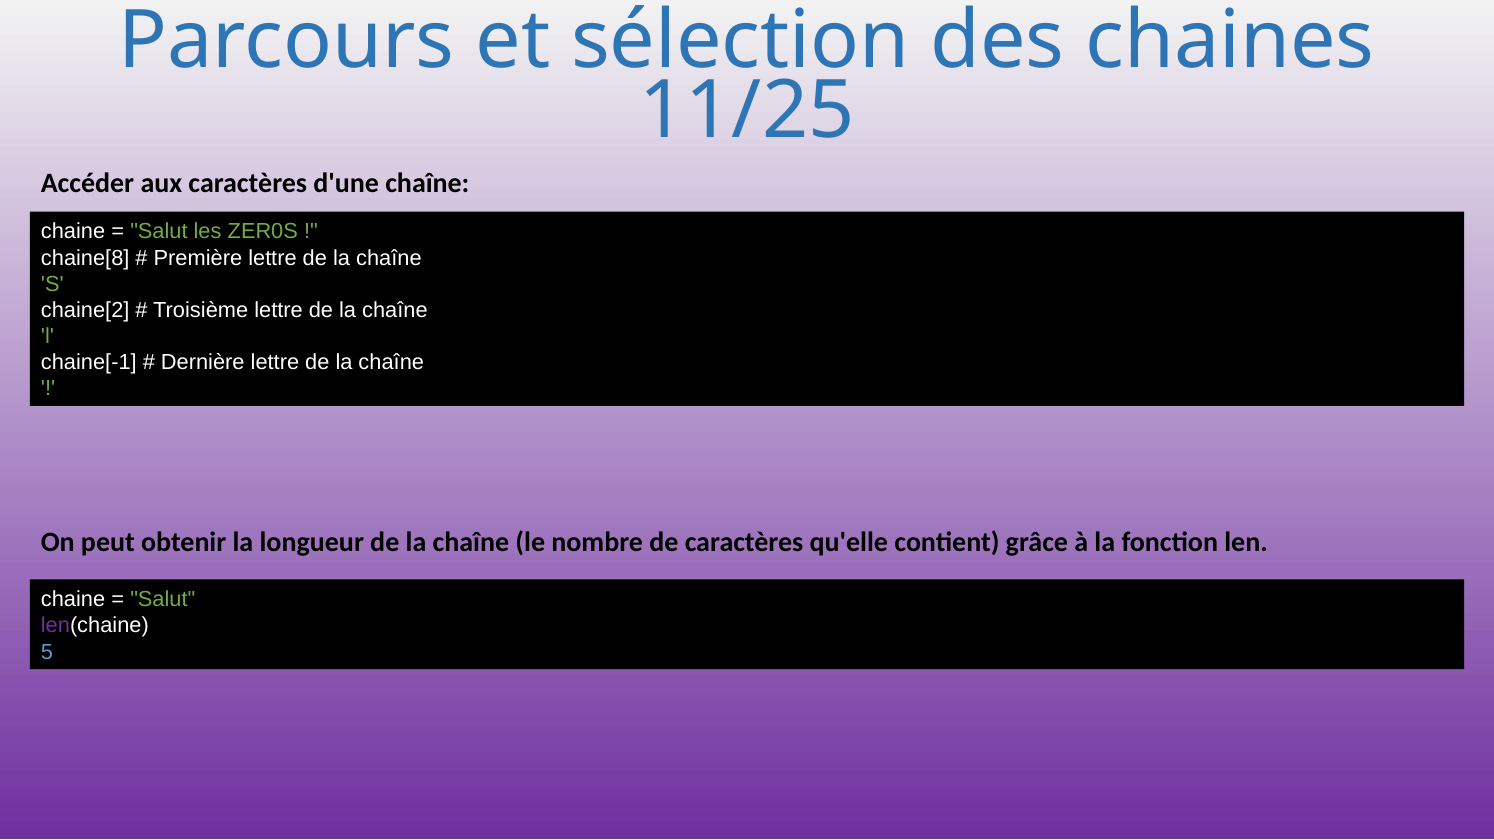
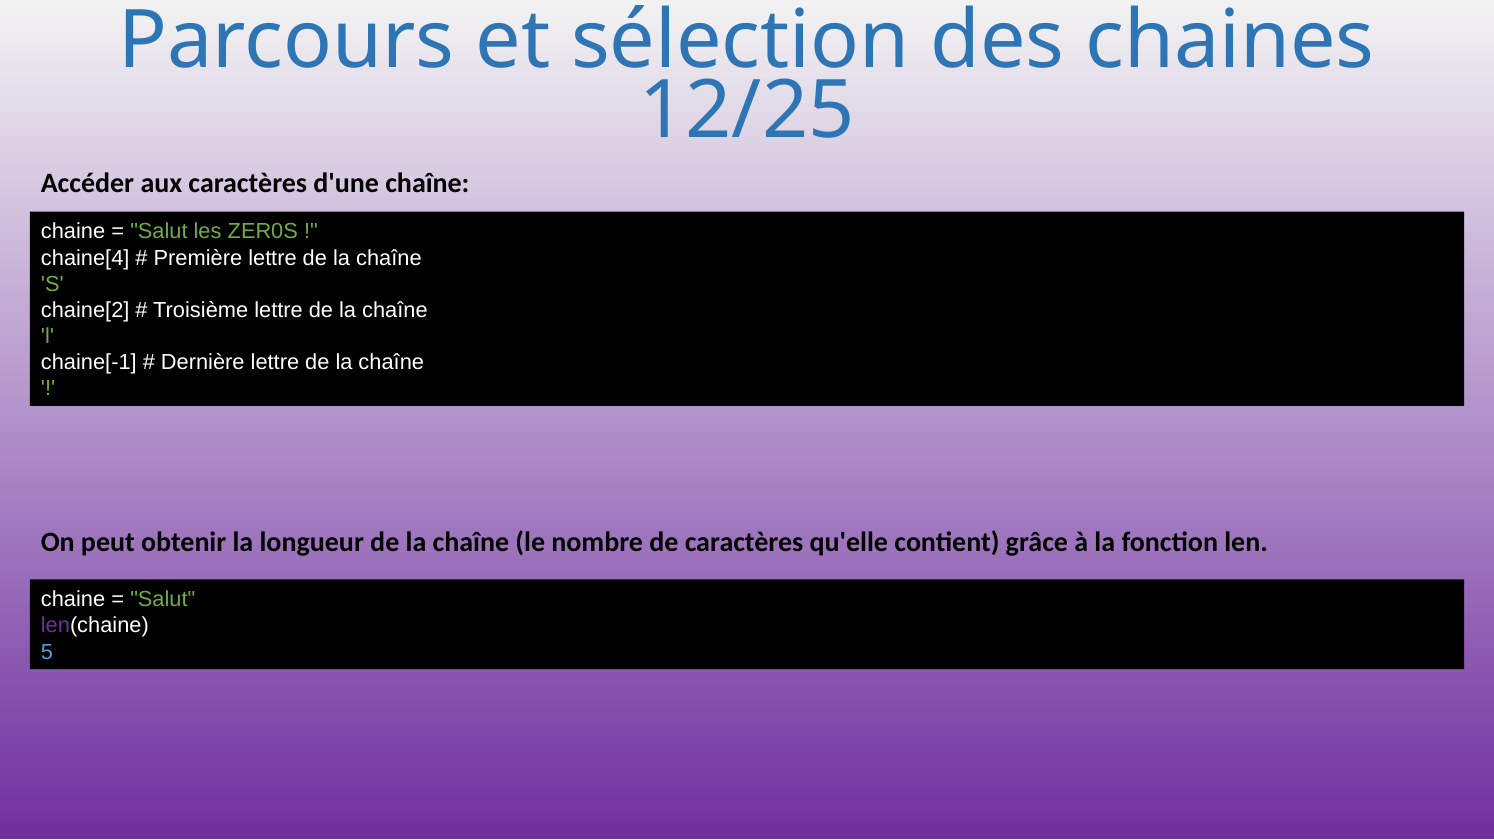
11/25: 11/25 -> 12/25
chaine[8: chaine[8 -> chaine[4
